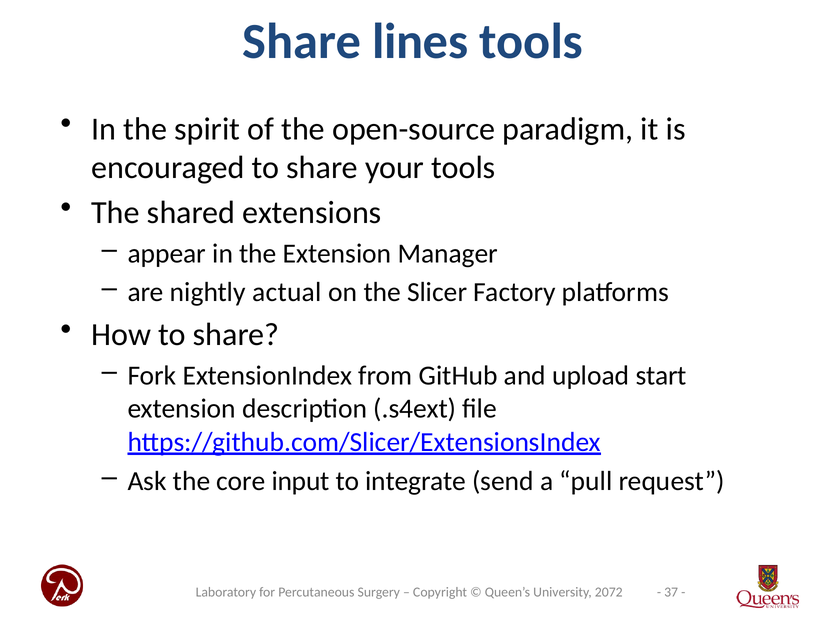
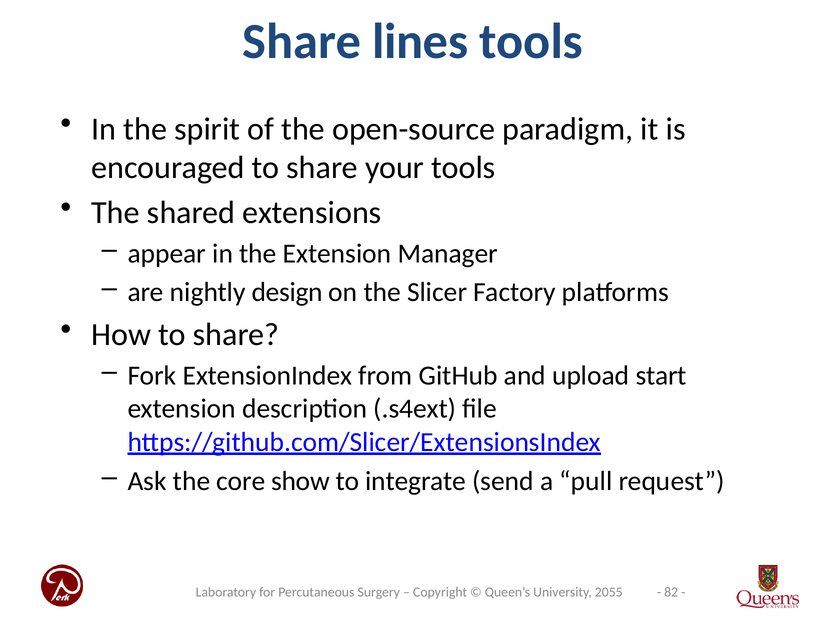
actual: actual -> design
input: input -> show
37: 37 -> 82
2072: 2072 -> 2055
